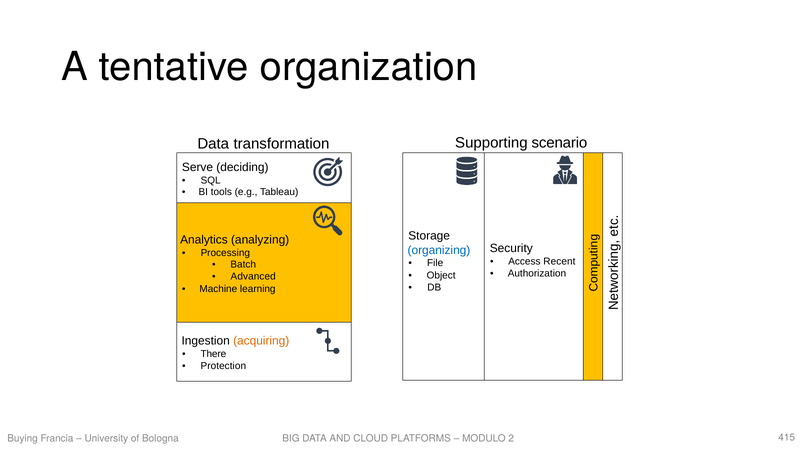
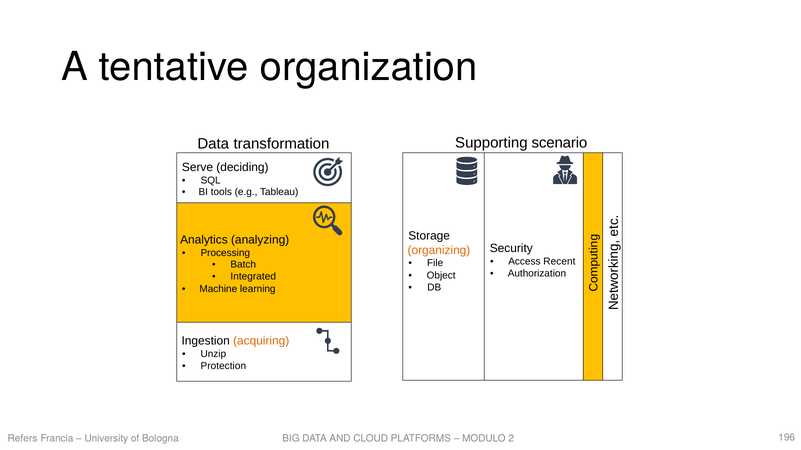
organizing colour: blue -> orange
Advanced: Advanced -> Integrated
There: There -> Unzip
Buying: Buying -> Refers
415: 415 -> 196
